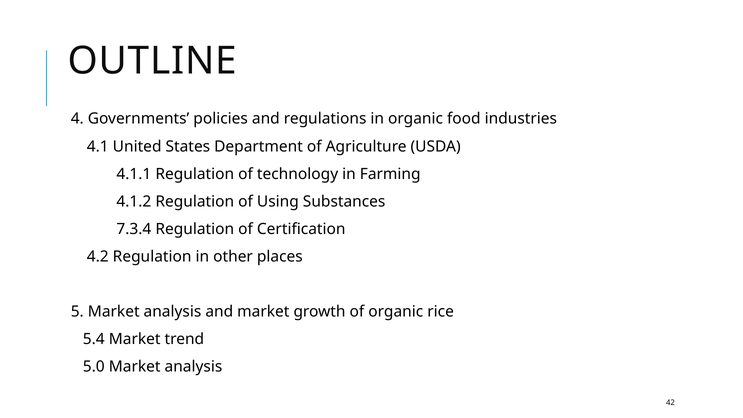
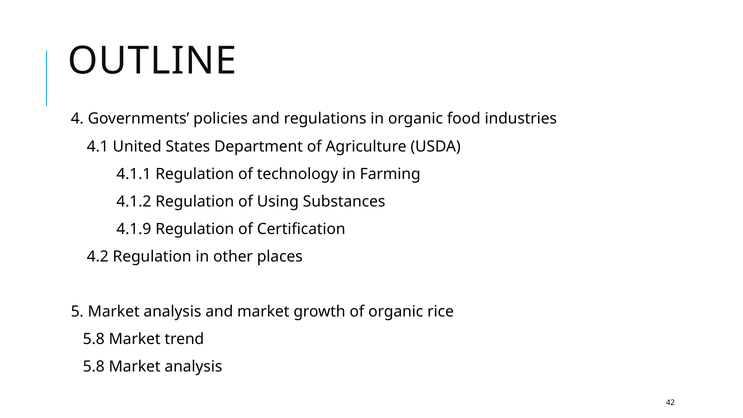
7.3.4: 7.3.4 -> 4.1.9
5.4 at (94, 339): 5.4 -> 5.8
5.0 at (94, 367): 5.0 -> 5.8
